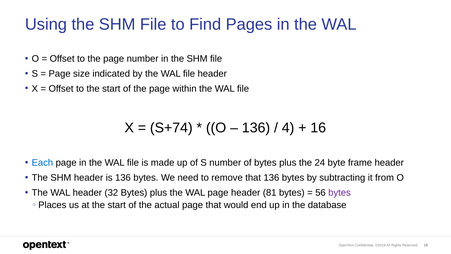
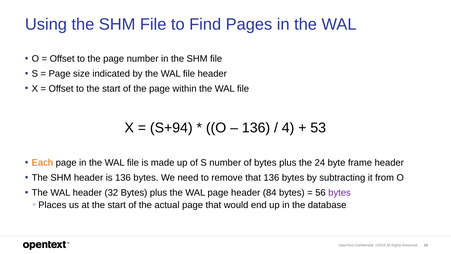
S+74: S+74 -> S+94
16: 16 -> 53
Each colour: blue -> orange
81: 81 -> 84
